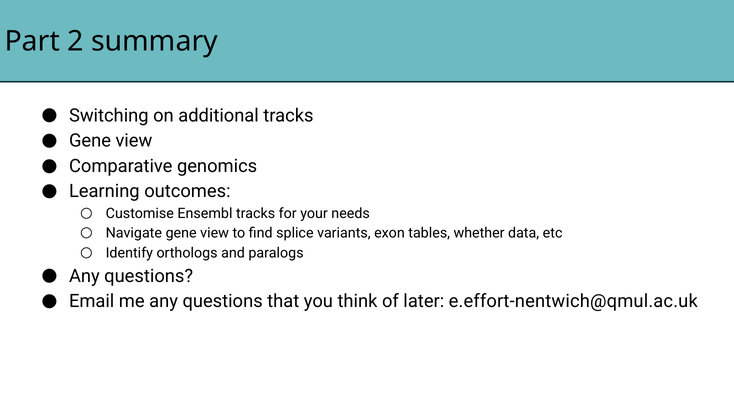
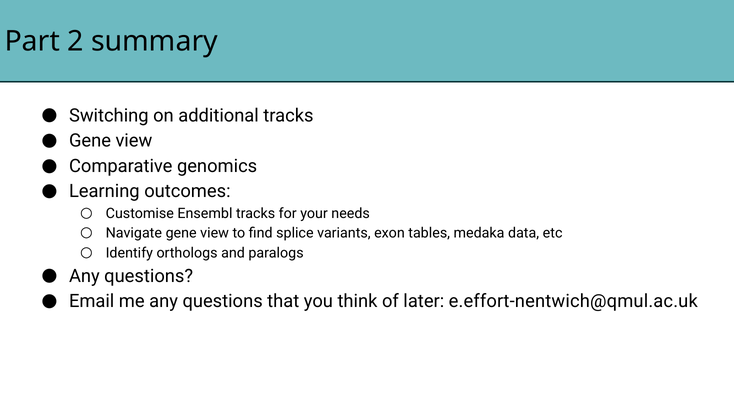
whether: whether -> medaka
